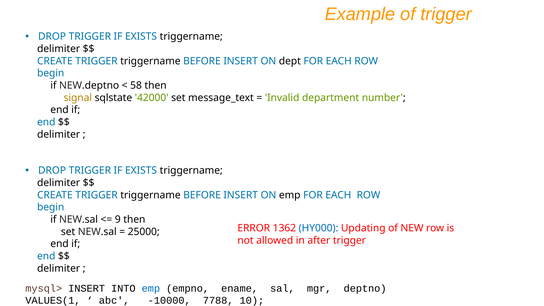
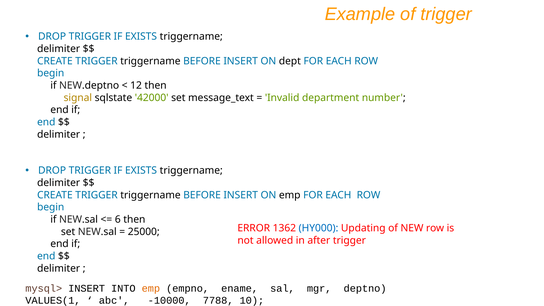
58: 58 -> 12
9: 9 -> 6
emp at (151, 288) colour: blue -> orange
